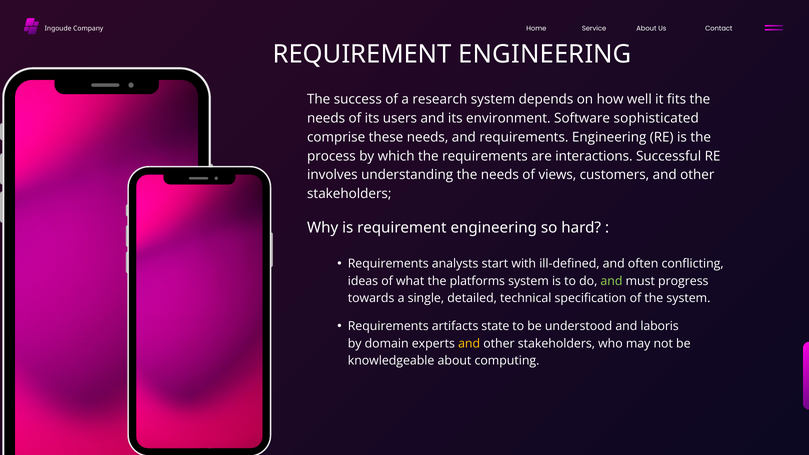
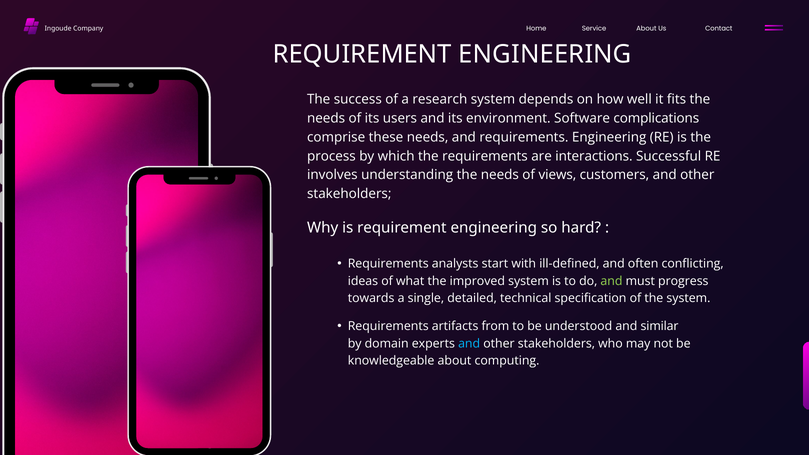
sophisticated: sophisticated -> complications
platforms: platforms -> improved
state: state -> from
laboris: laboris -> similar
and at (469, 344) colour: yellow -> light blue
